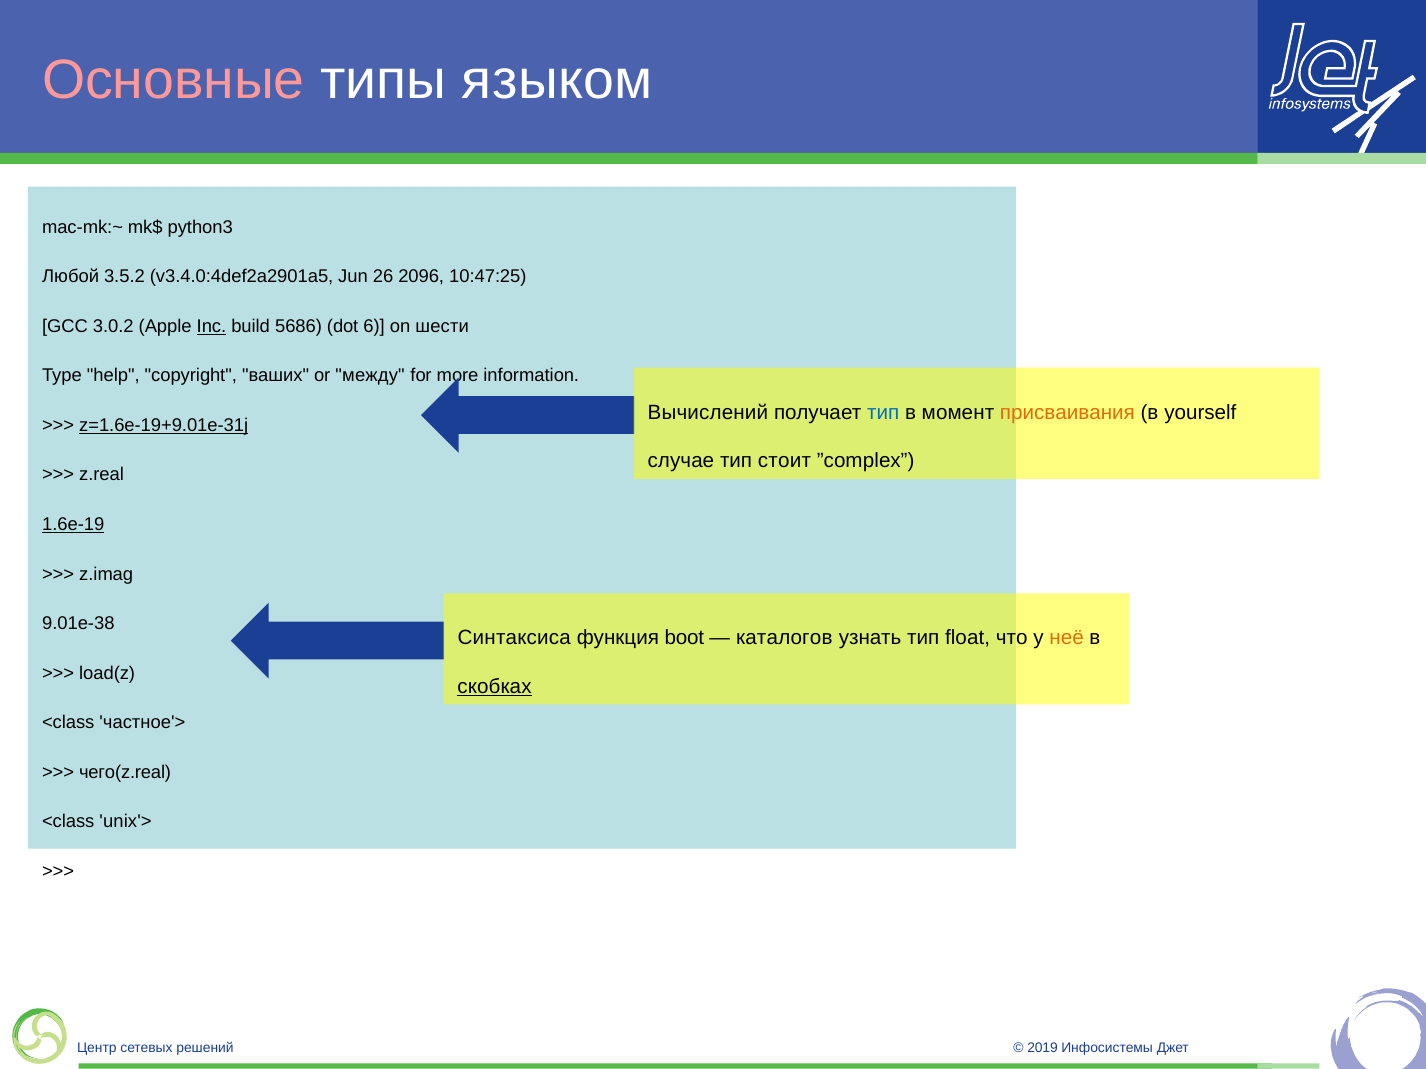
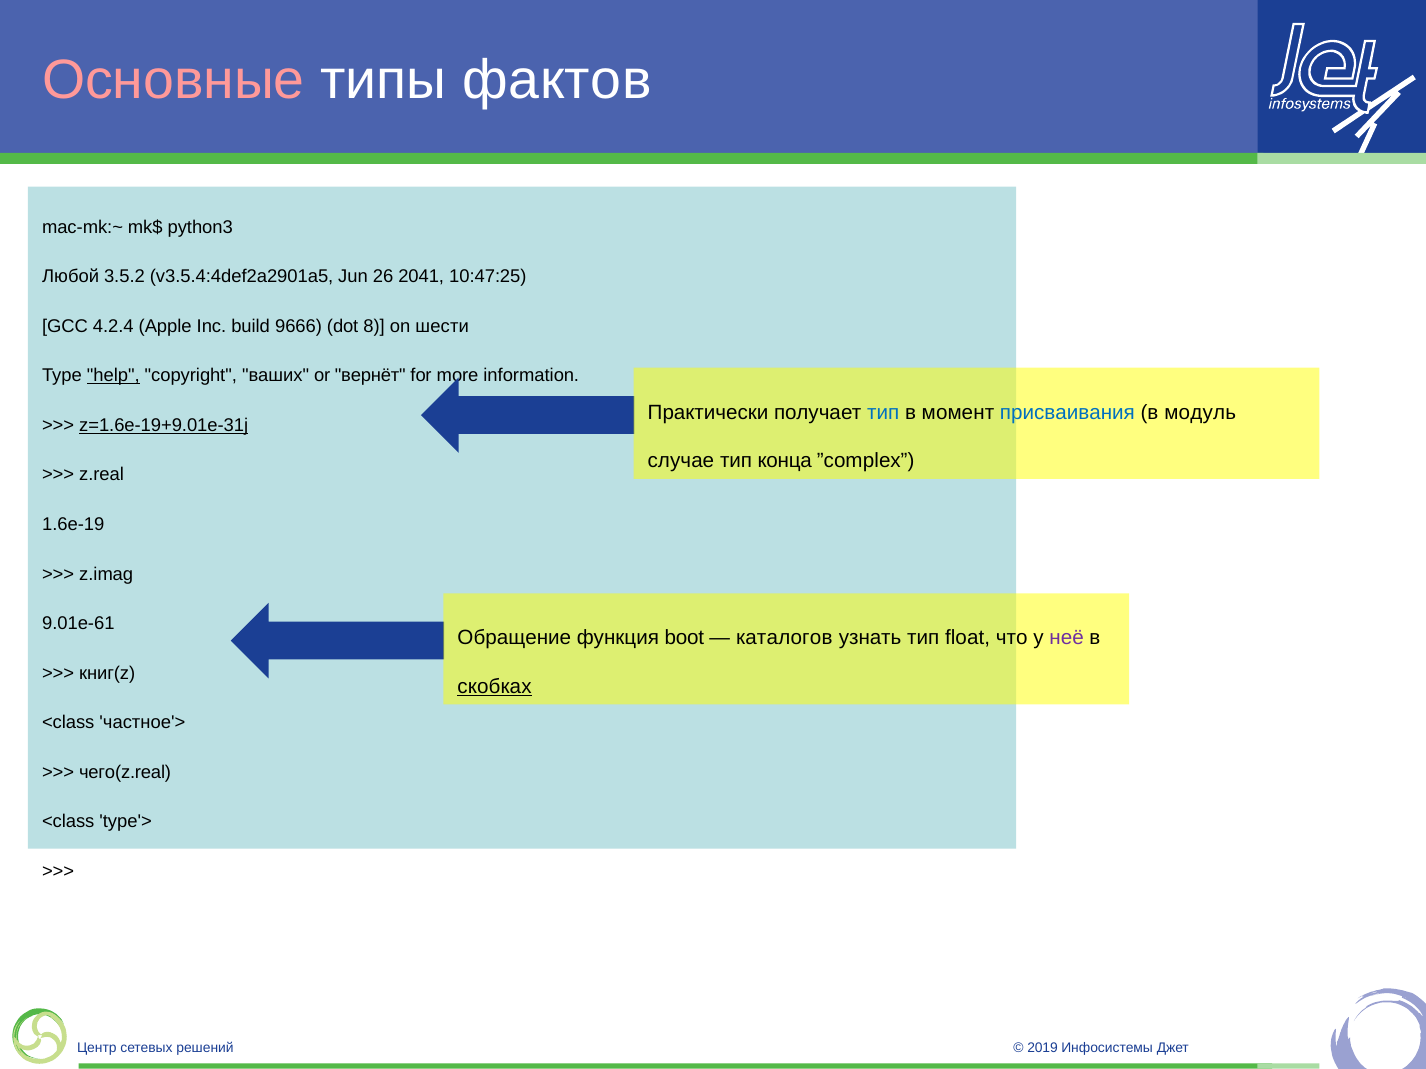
языком: языком -> фактов
v3.4.0:4def2a2901a5: v3.4.0:4def2a2901a5 -> v3.5.4:4def2a2901a5
2096: 2096 -> 2041
3.0.2: 3.0.2 -> 4.2.4
Inc underline: present -> none
5686: 5686 -> 9666
6: 6 -> 8
help underline: none -> present
между: между -> вернёт
Вычислений: Вычислений -> Практически
присваивания colour: orange -> blue
yourself: yourself -> модуль
стоит: стоит -> конца
1.6e-19 underline: present -> none
9.01e-38: 9.01e-38 -> 9.01e-61
Синтаксиса: Синтаксиса -> Обращение
неё colour: orange -> purple
load(z: load(z -> книг(z
unix'>: unix'> -> type'>
